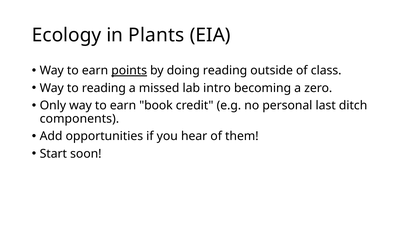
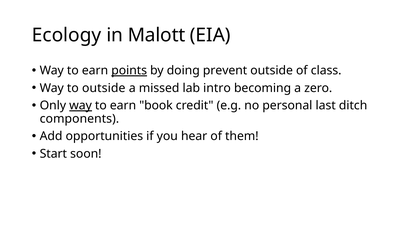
Plants: Plants -> Malott
doing reading: reading -> prevent
to reading: reading -> outside
way at (81, 106) underline: none -> present
